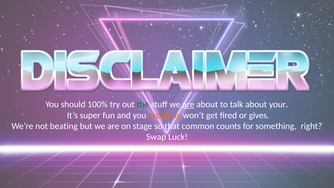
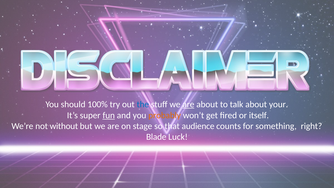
the colour: green -> blue
fun underline: none -> present
gives: gives -> itself
beating: beating -> without
common: common -> audience
Swap: Swap -> Blade
